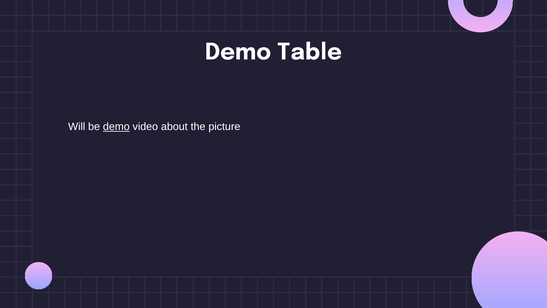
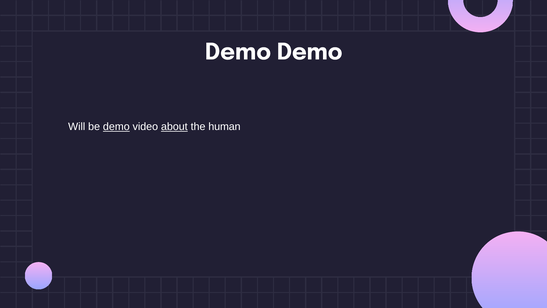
Demo Table: Table -> Demo
about underline: none -> present
picture: picture -> human
